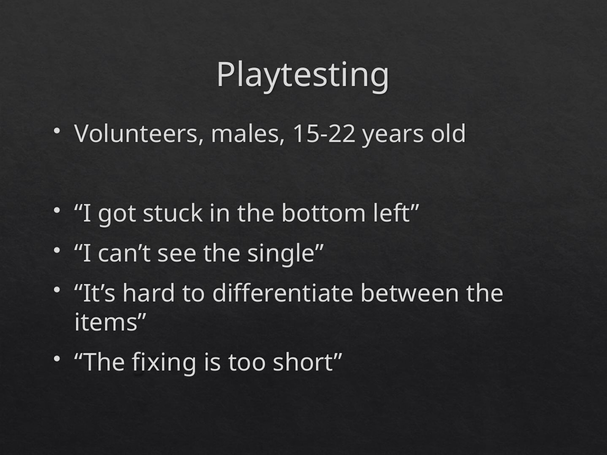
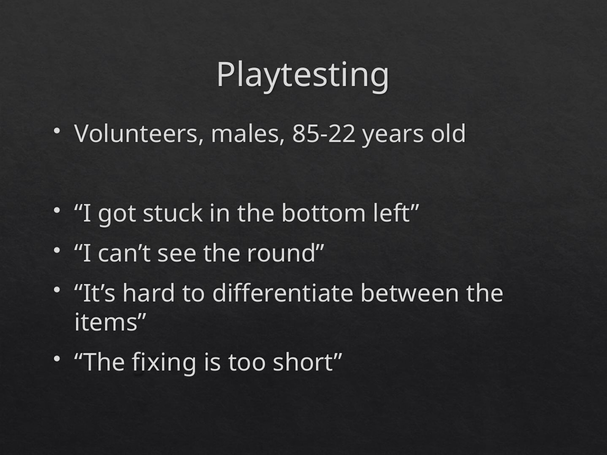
15-22: 15-22 -> 85-22
single: single -> round
